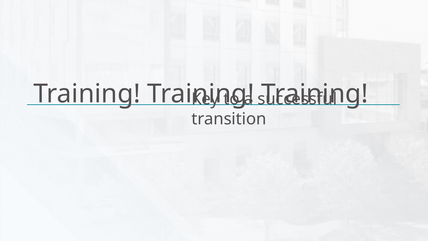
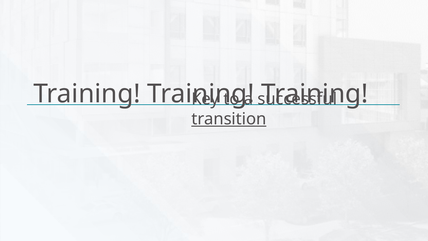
transition underline: none -> present
